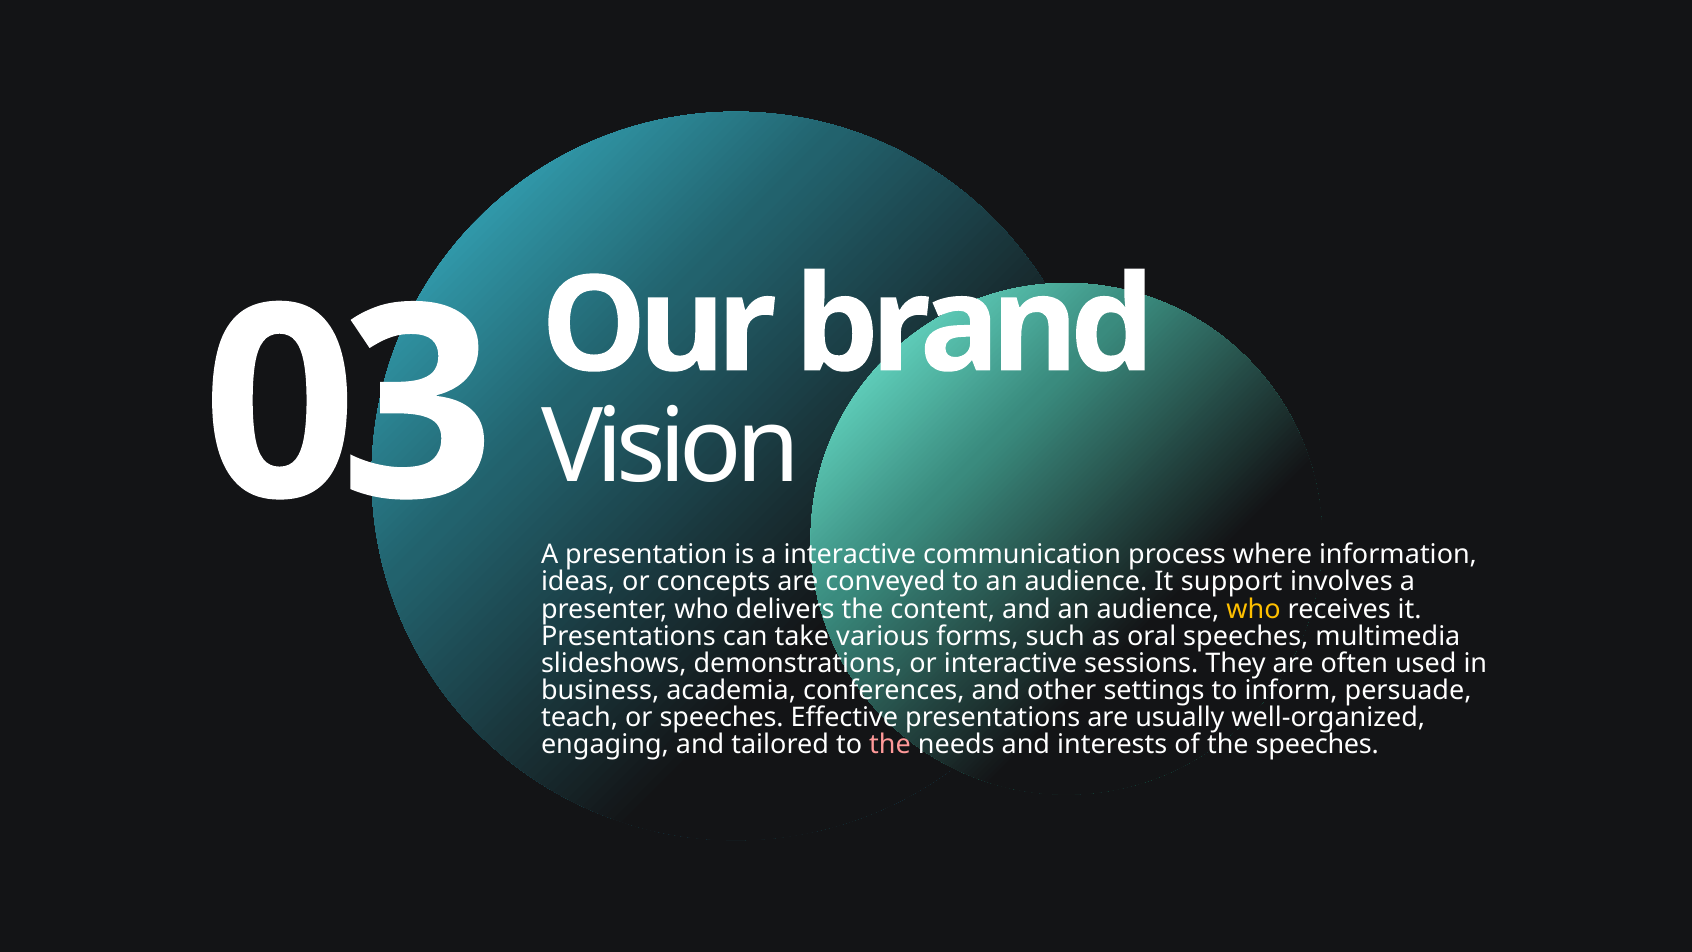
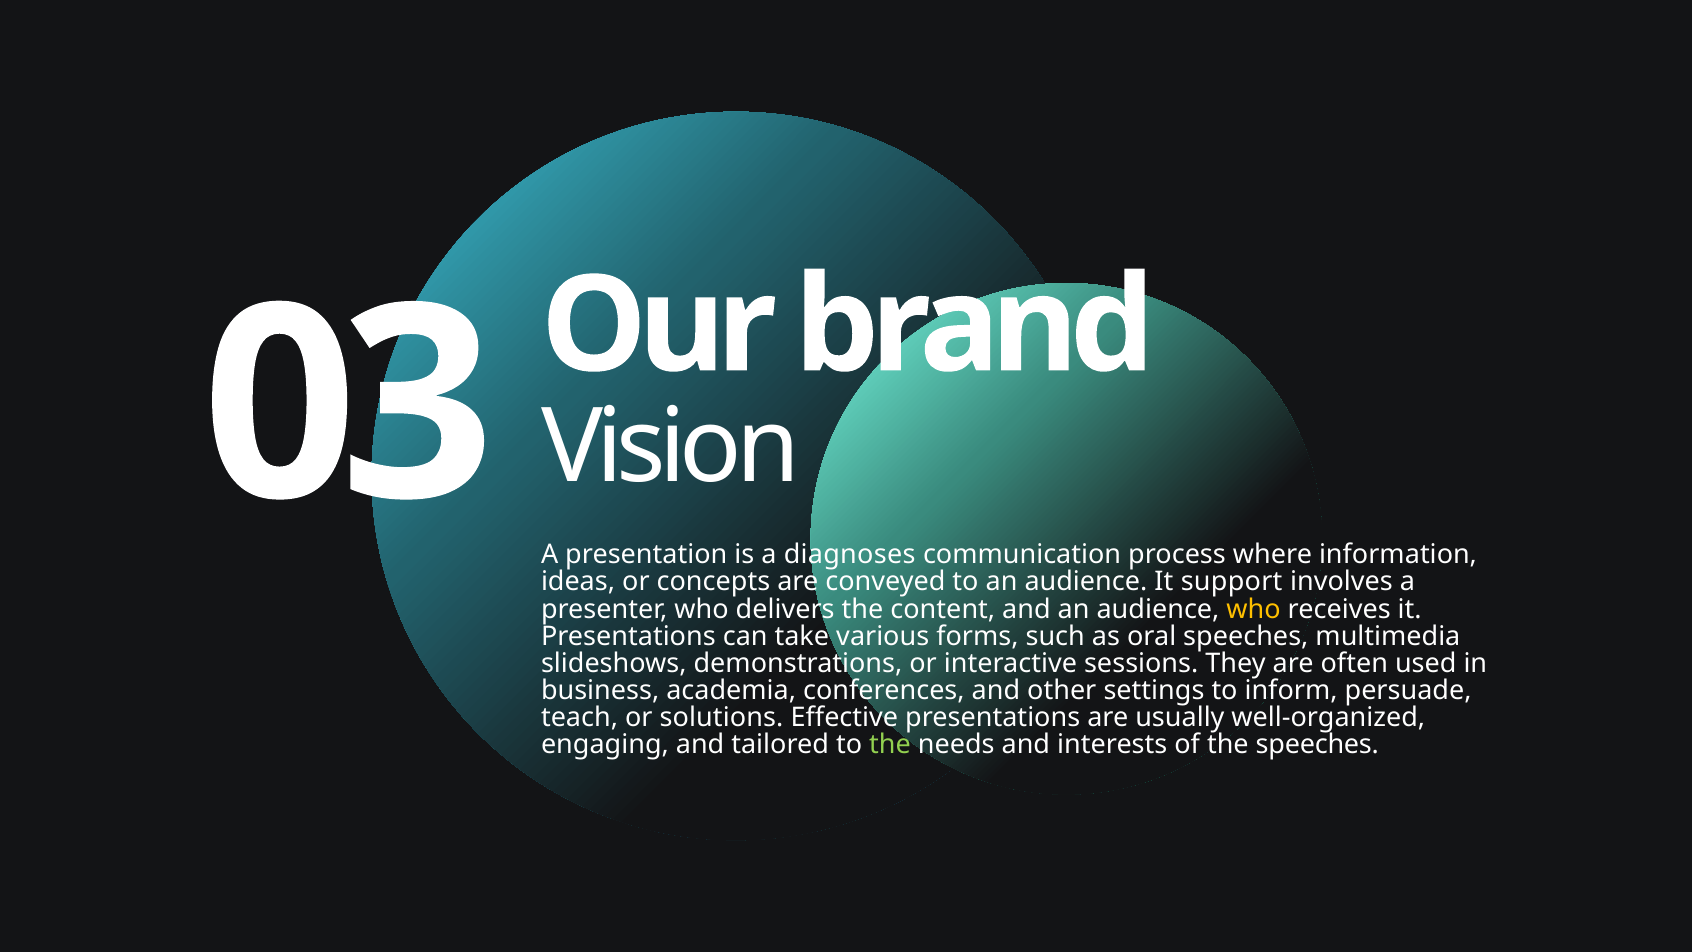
a interactive: interactive -> diagnoses
or speeches: speeches -> solutions
the at (890, 744) colour: pink -> light green
